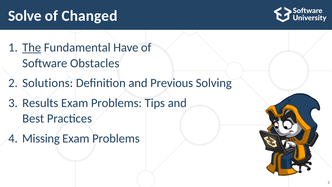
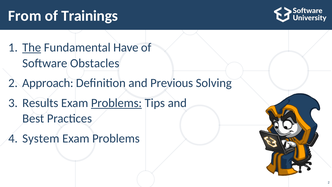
Solve: Solve -> From
Changed: Changed -> Trainings
Solutions: Solutions -> Approach
Problems at (116, 103) underline: none -> present
Missing: Missing -> System
